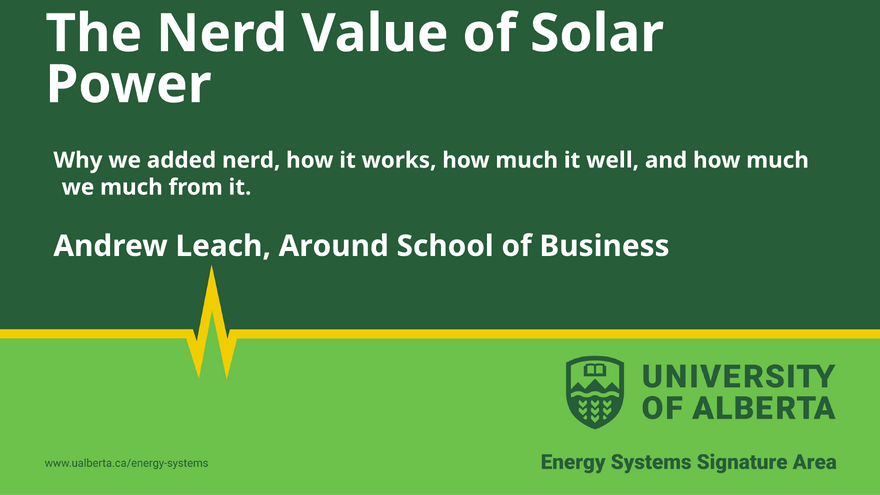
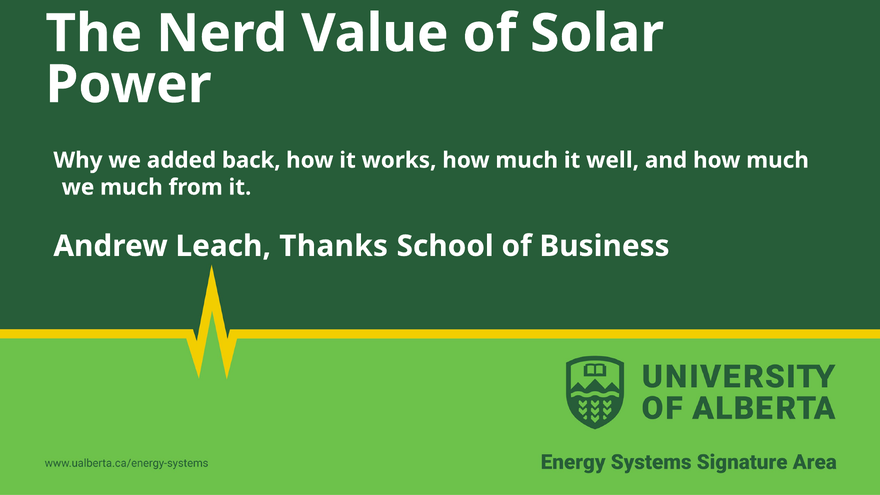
added nerd: nerd -> back
Around: Around -> Thanks
